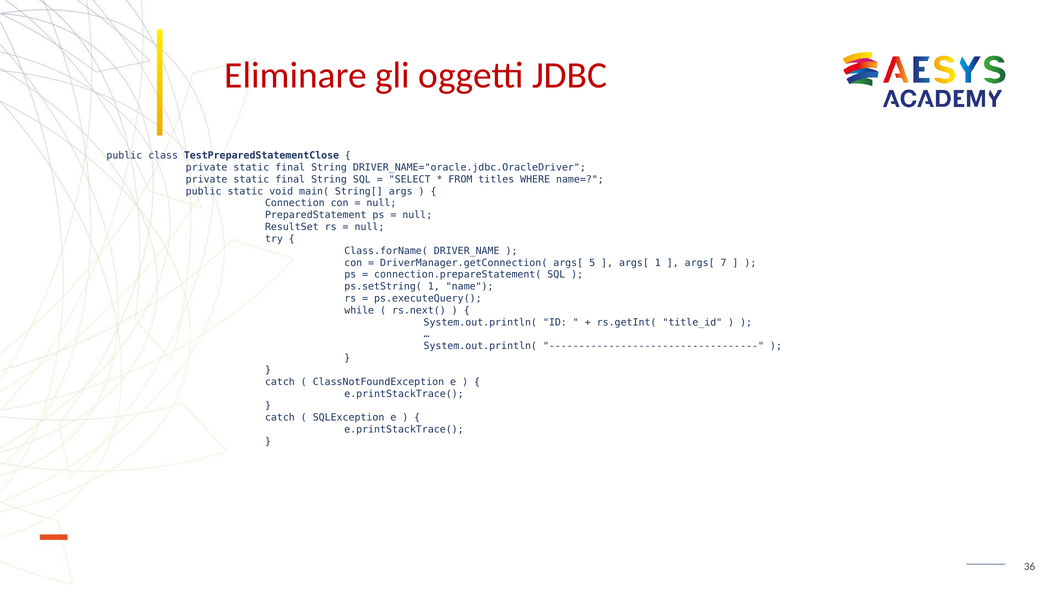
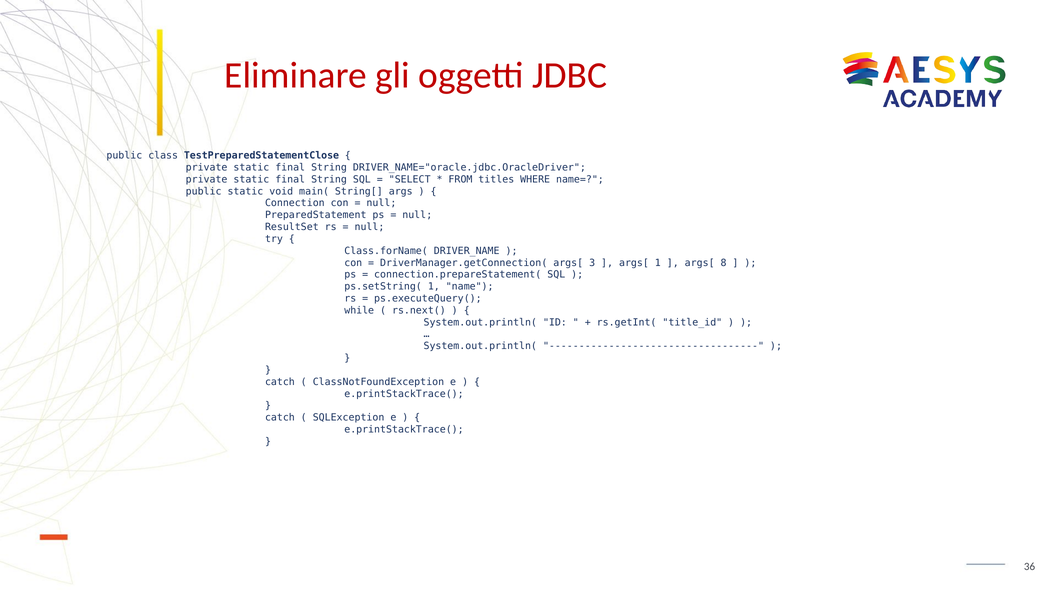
5: 5 -> 3
7: 7 -> 8
